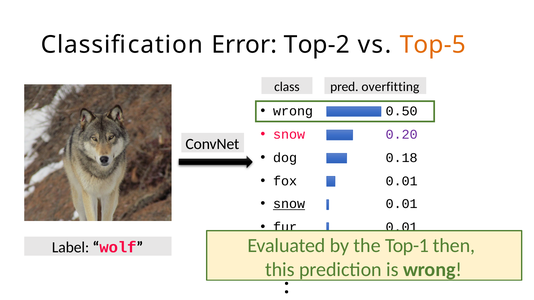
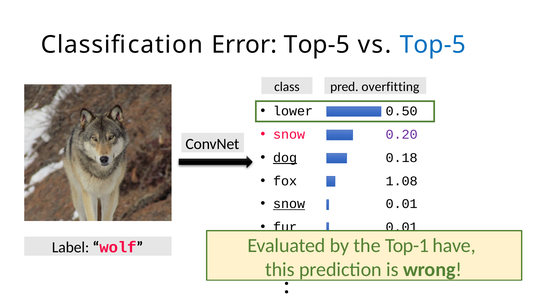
Error Top-2: Top-2 -> Top-5
Top-5 at (433, 45) colour: orange -> blue
wrong at (293, 111): wrong -> lower
dog underline: none -> present
0.01 at (402, 181): 0.01 -> 1.08
then: then -> have
